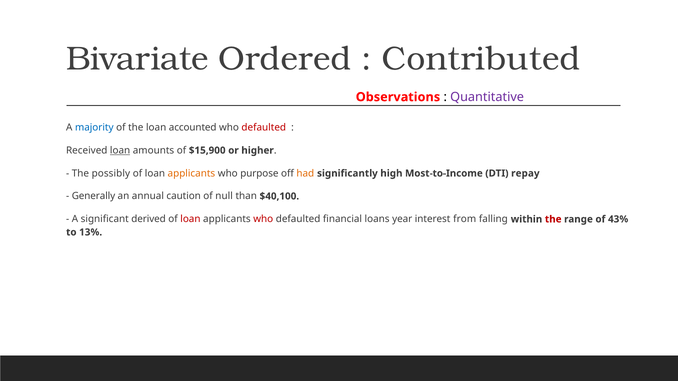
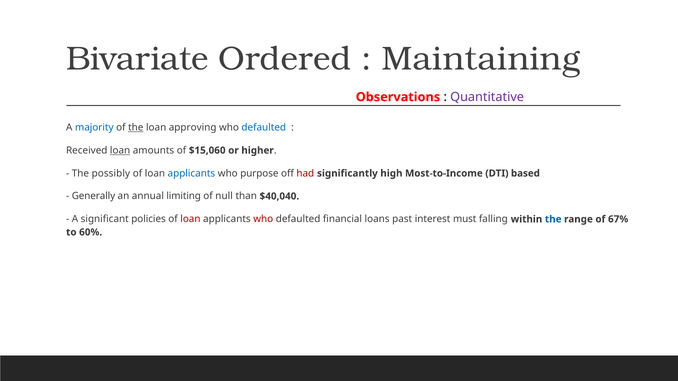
Contributed: Contributed -> Maintaining
the at (136, 128) underline: none -> present
accounted: accounted -> approving
defaulted at (264, 128) colour: red -> blue
$15,900: $15,900 -> $15,060
applicants at (191, 173) colour: orange -> blue
had colour: orange -> red
repay: repay -> based
caution: caution -> limiting
$40,100: $40,100 -> $40,040
derived: derived -> policies
year: year -> past
from: from -> must
the at (553, 219) colour: red -> blue
43%: 43% -> 67%
13%: 13% -> 60%
